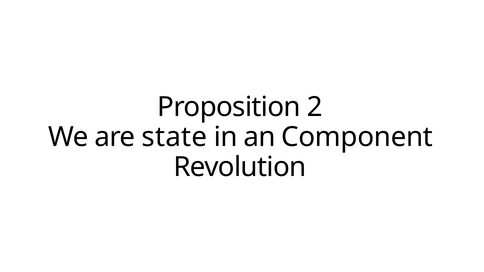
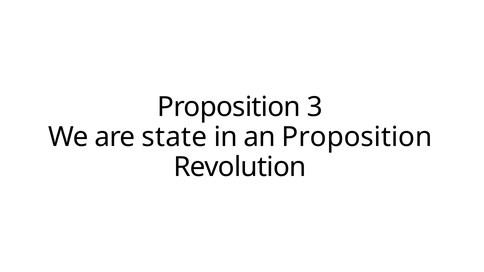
2: 2 -> 3
an Component: Component -> Proposition
